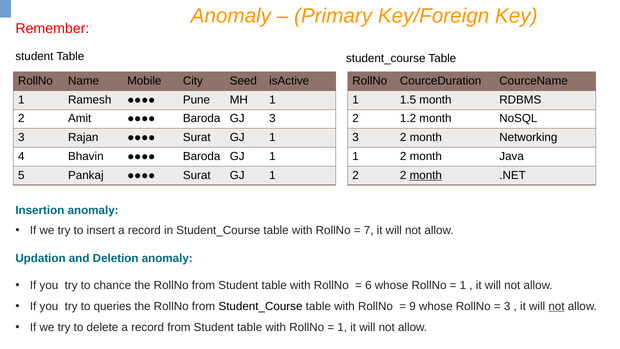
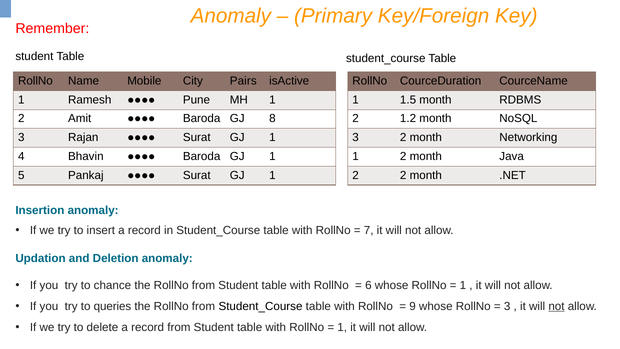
Seed: Seed -> Pairs
GJ 3: 3 -> 8
month at (426, 175) underline: present -> none
